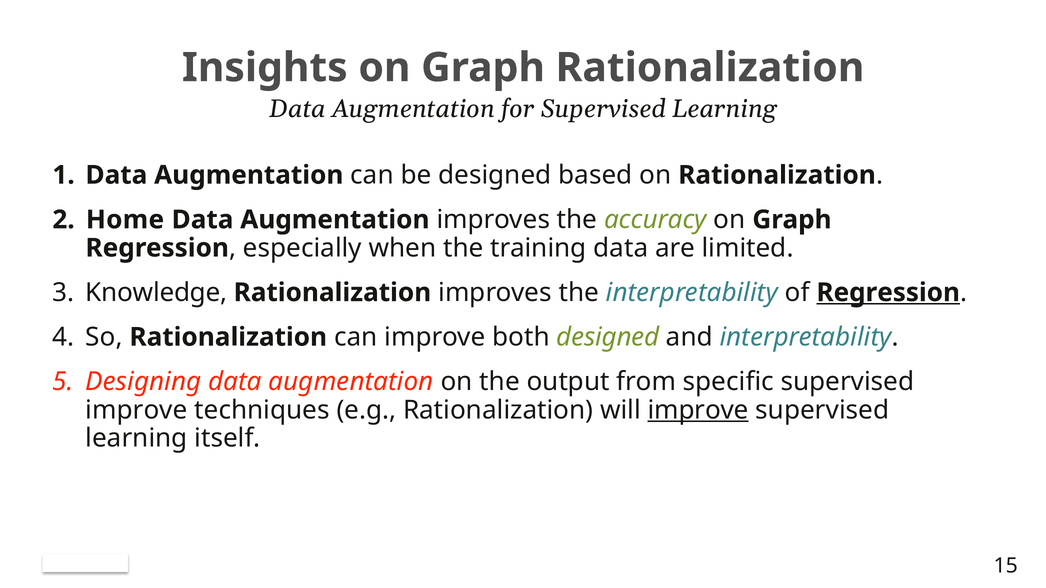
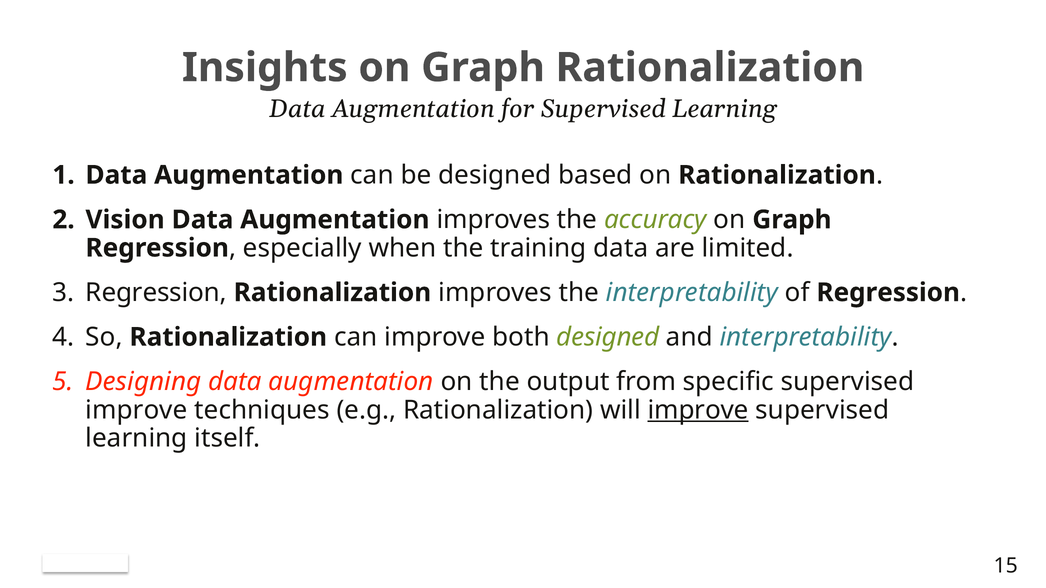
Home: Home -> Vision
Knowledge at (156, 293): Knowledge -> Regression
Regression at (888, 293) underline: present -> none
